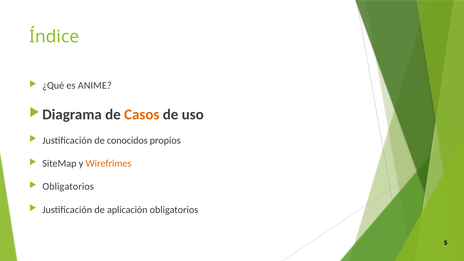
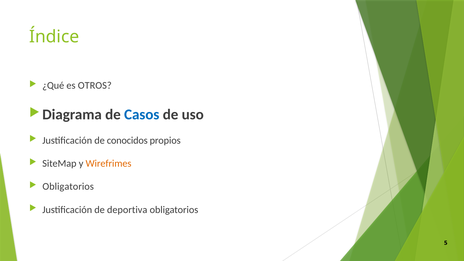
ANIME: ANIME -> OTROS
Casos colour: orange -> blue
aplicación: aplicación -> deportiva
